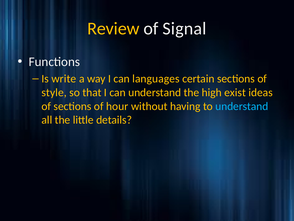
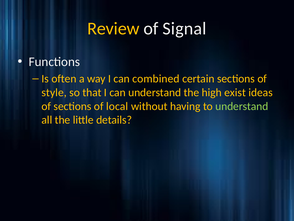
write: write -> often
languages: languages -> combined
hour: hour -> local
understand at (242, 106) colour: light blue -> light green
